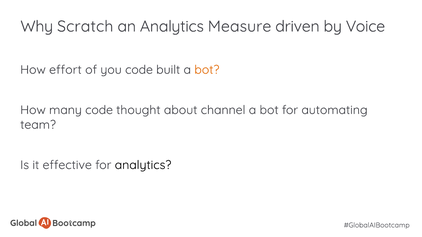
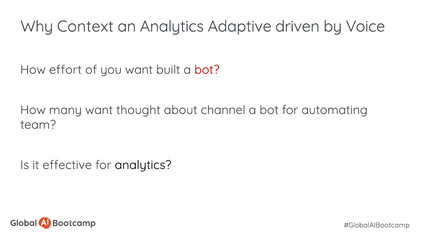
Scratch: Scratch -> Context
Measure: Measure -> Adaptive
you code: code -> want
bot at (207, 70) colour: orange -> red
many code: code -> want
